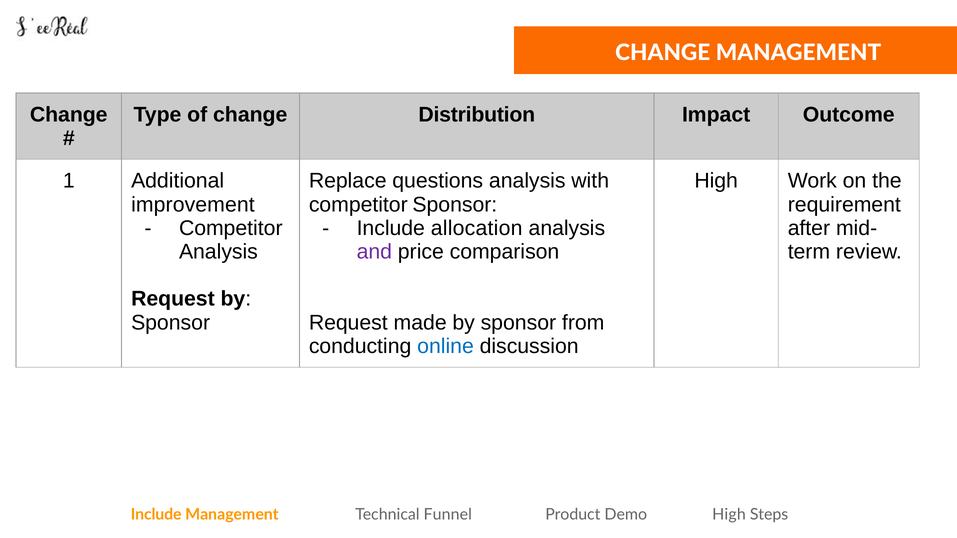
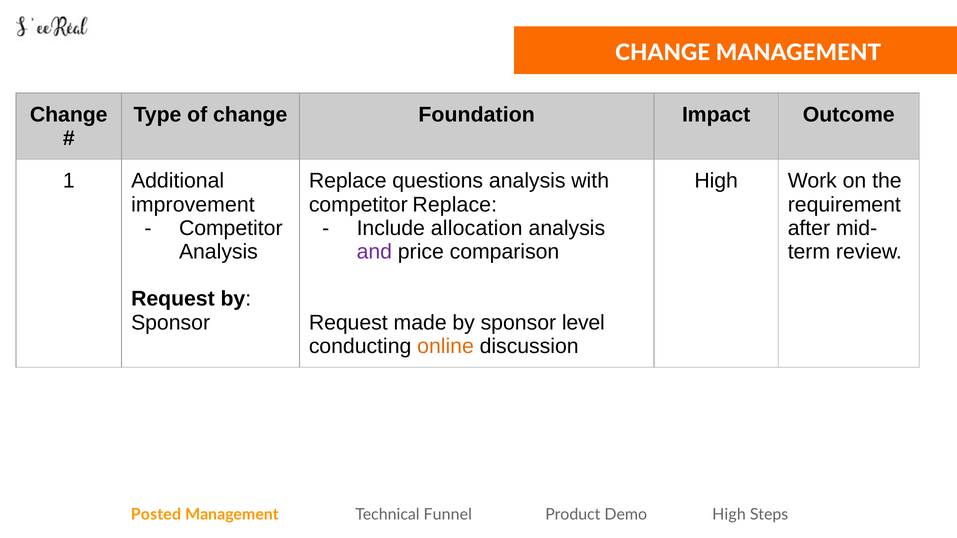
Distribution: Distribution -> Foundation
competitor Sponsor: Sponsor -> Replace
from: from -> level
online colour: blue -> orange
Include at (156, 515): Include -> Posted
